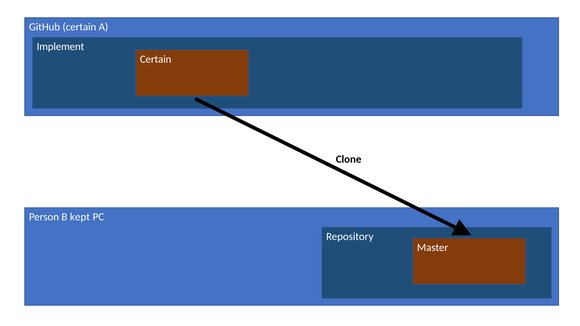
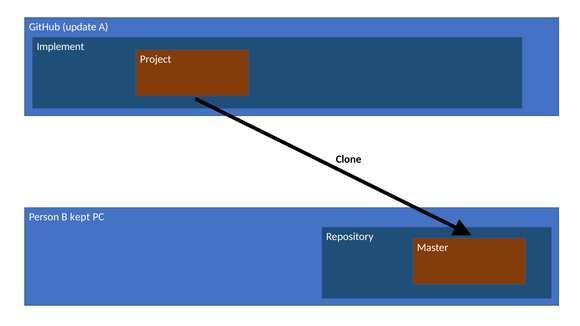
GitHub certain: certain -> update
Certain at (156, 59): Certain -> Project
